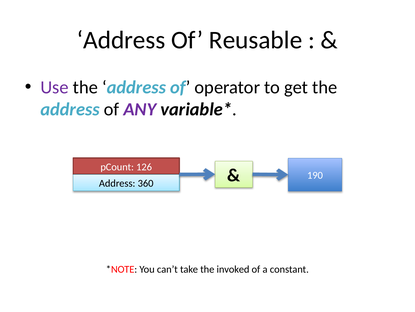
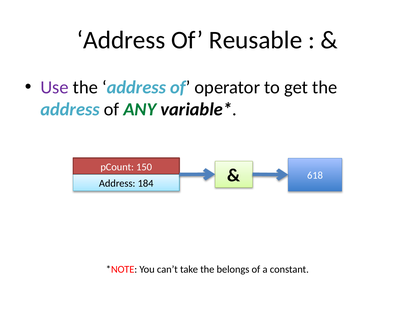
ANY colour: purple -> green
126: 126 -> 150
360: 360 -> 184
190: 190 -> 618
invoked: invoked -> belongs
